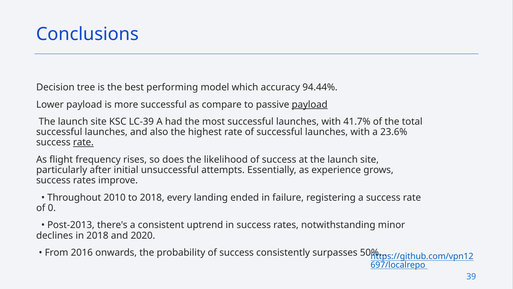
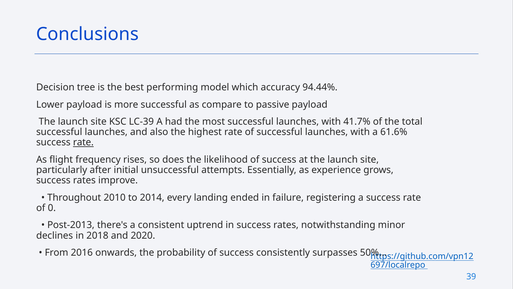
payload at (310, 104) underline: present -> none
23.6%: 23.6% -> 61.6%
to 2018: 2018 -> 2014
